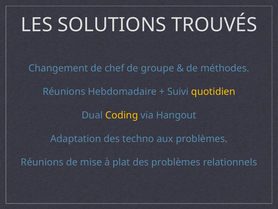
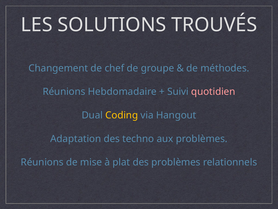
quotidien colour: yellow -> pink
